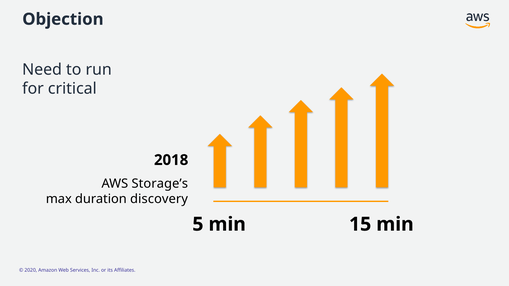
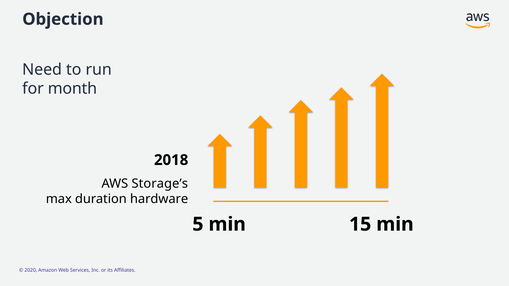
critical: critical -> month
discovery: discovery -> hardware
